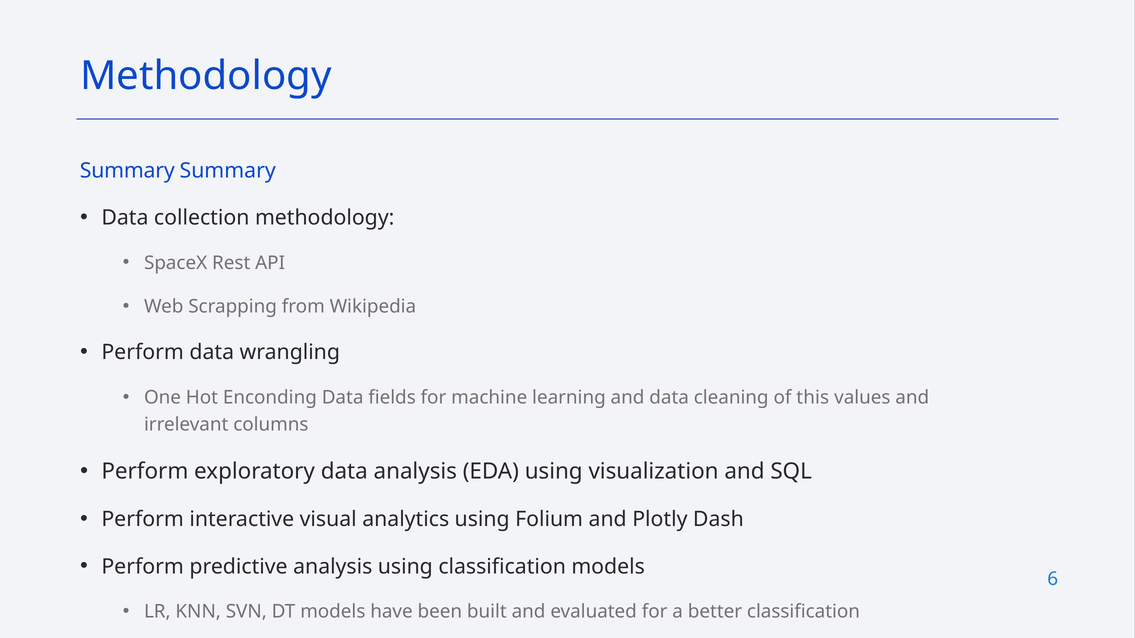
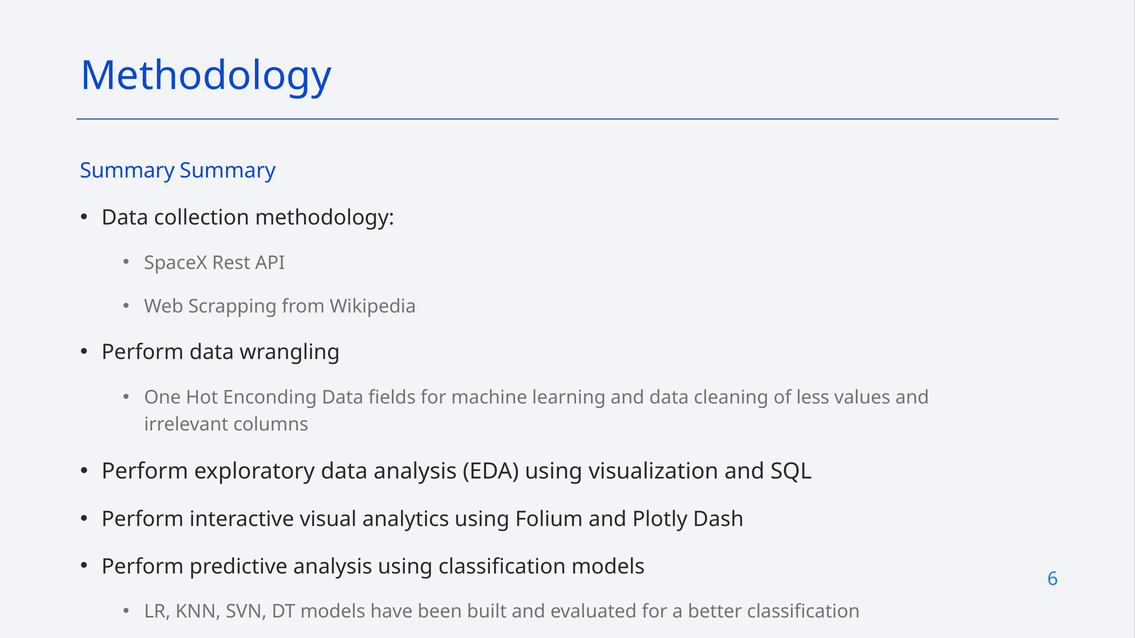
this: this -> less
